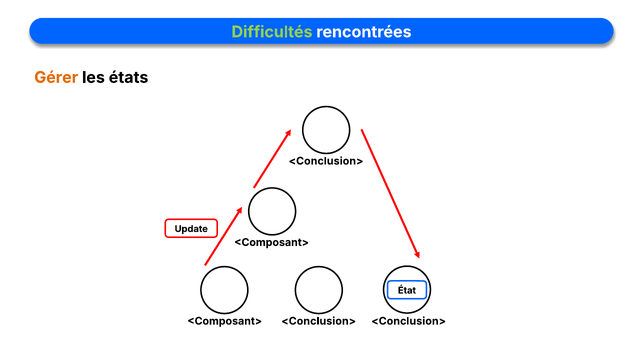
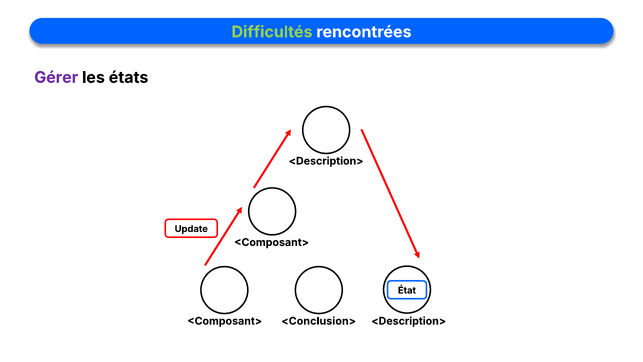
Gérer colour: orange -> purple
<Conclusion> at (326, 161): <Conclusion> -> <Description>
<Conclusion> at (409, 321): <Conclusion> -> <Description>
